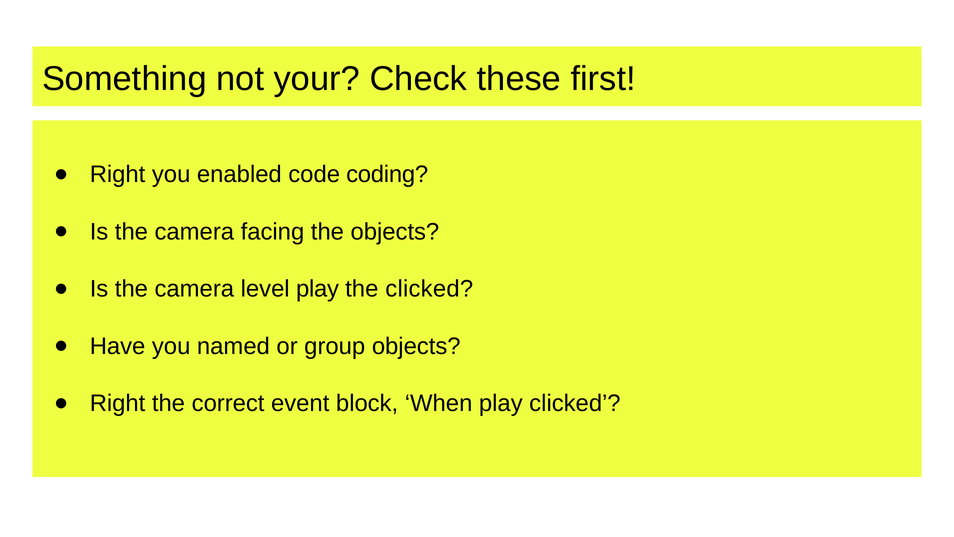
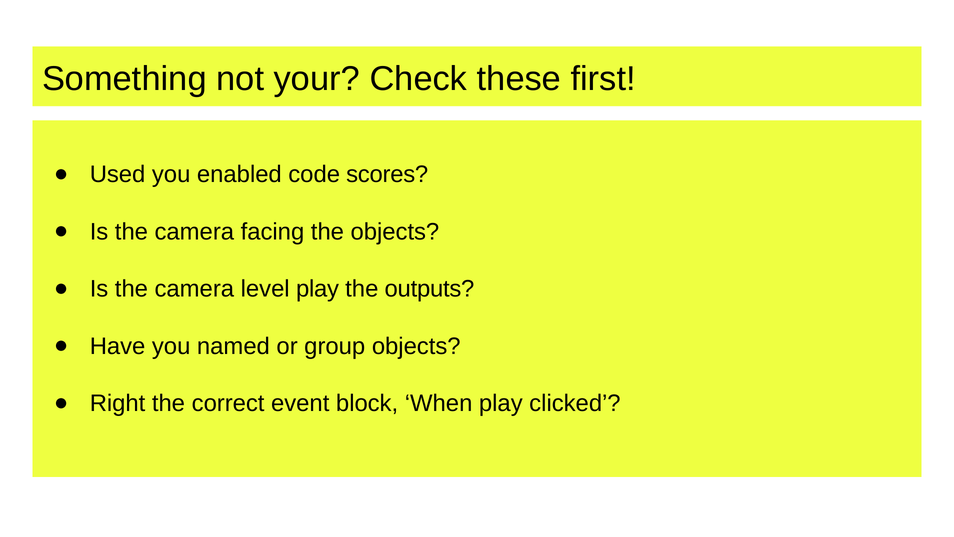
Right at (118, 174): Right -> Used
coding: coding -> scores
the clicked: clicked -> outputs
